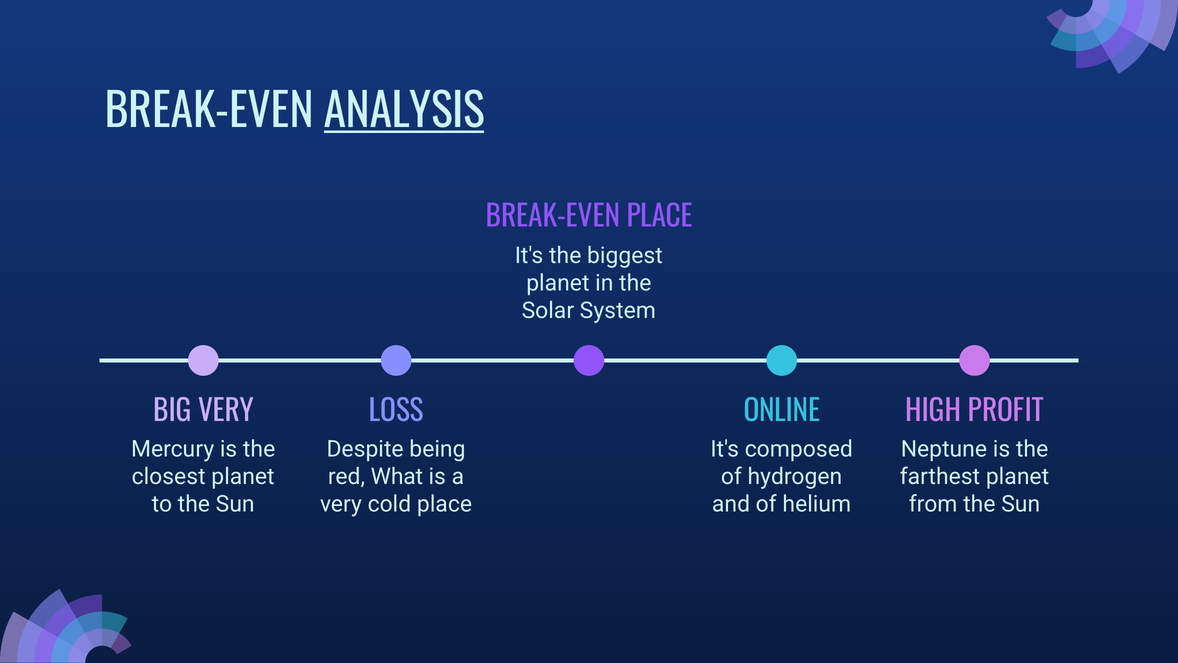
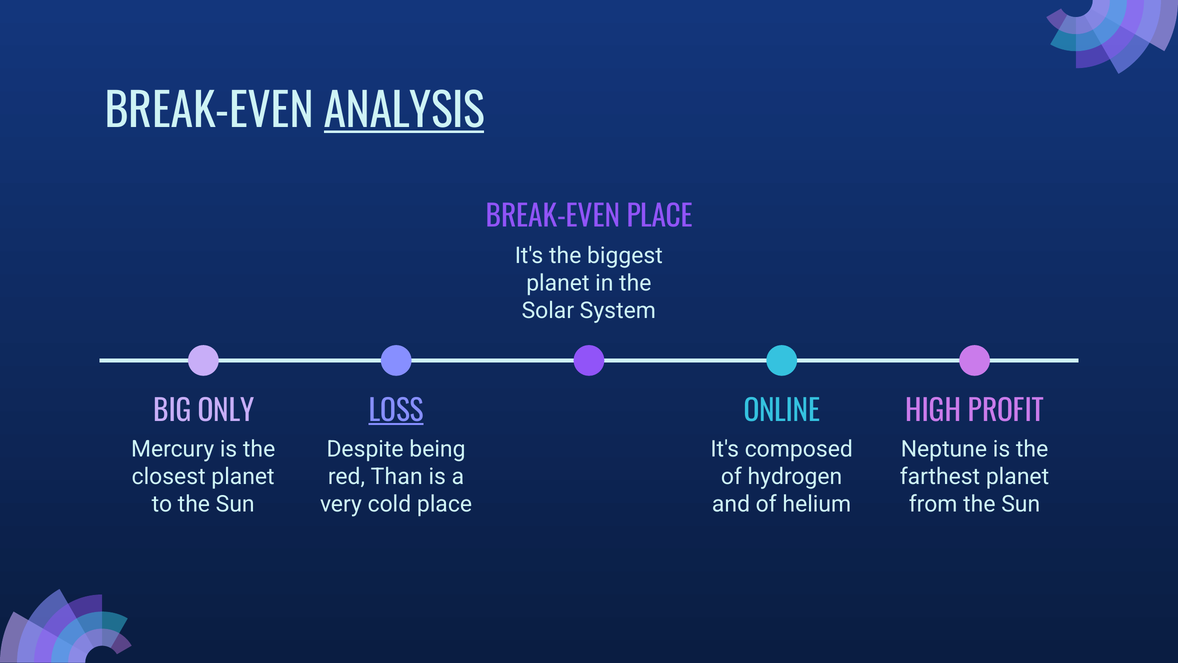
BIG VERY: VERY -> ONLY
LOSS underline: none -> present
What: What -> Than
